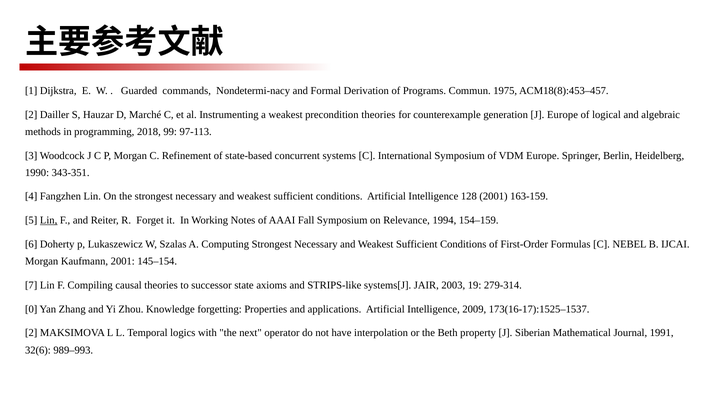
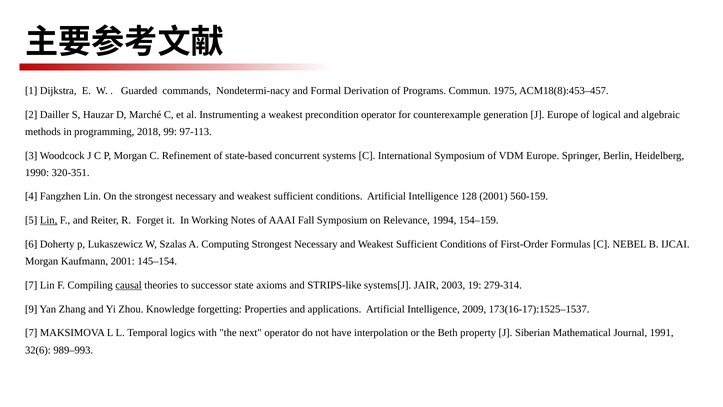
precondition theories: theories -> operator
343-351: 343-351 -> 320-351
163-159: 163-159 -> 560-159
causal underline: none -> present
0: 0 -> 9
2 at (31, 333): 2 -> 7
